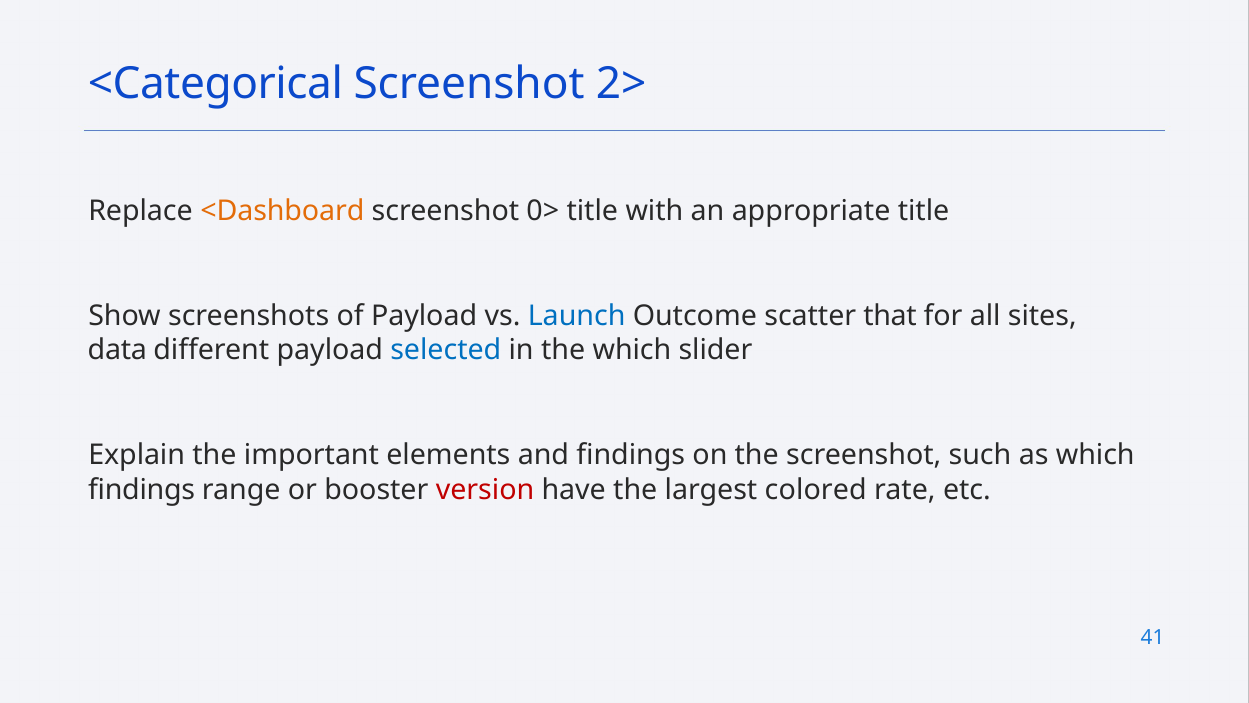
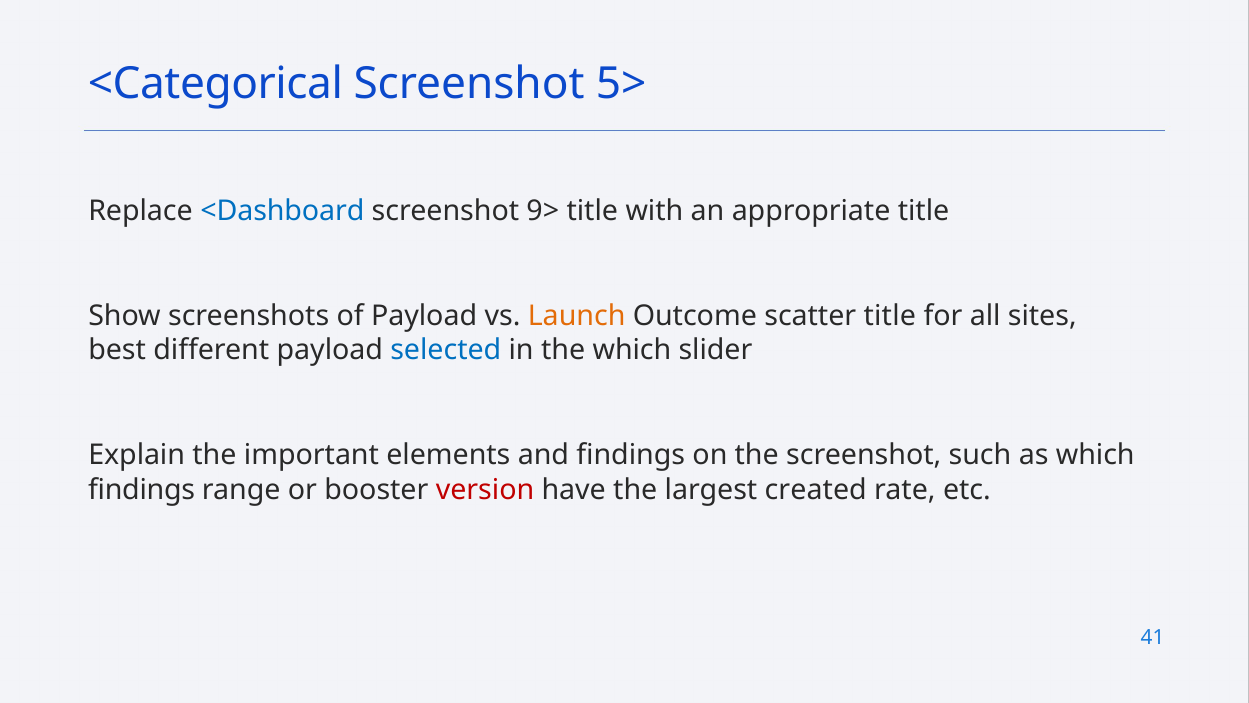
2>: 2> -> 5>
<Dashboard colour: orange -> blue
0>: 0> -> 9>
Launch colour: blue -> orange
scatter that: that -> title
data: data -> best
colored: colored -> created
